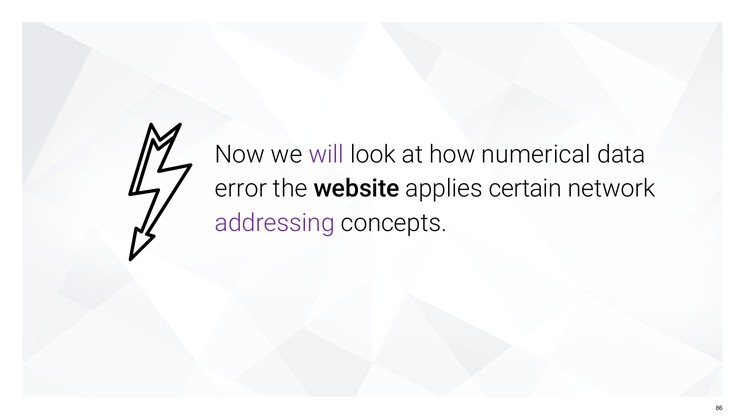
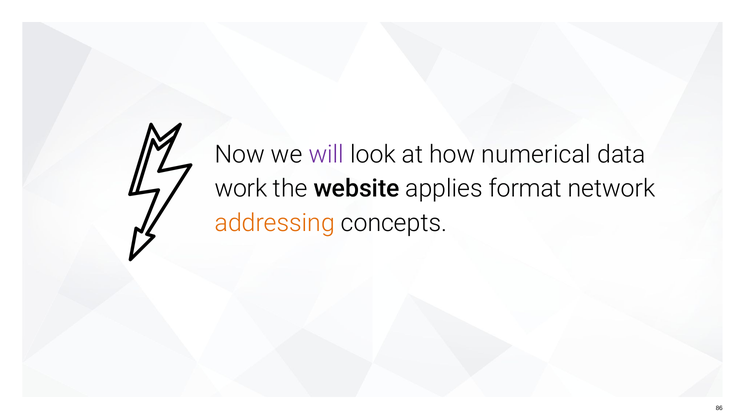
error: error -> work
certain: certain -> format
addressing colour: purple -> orange
